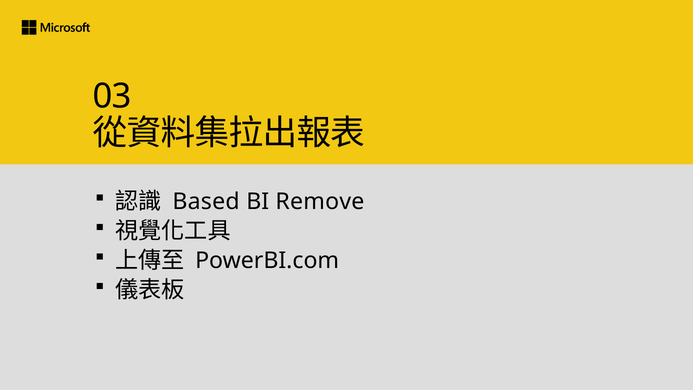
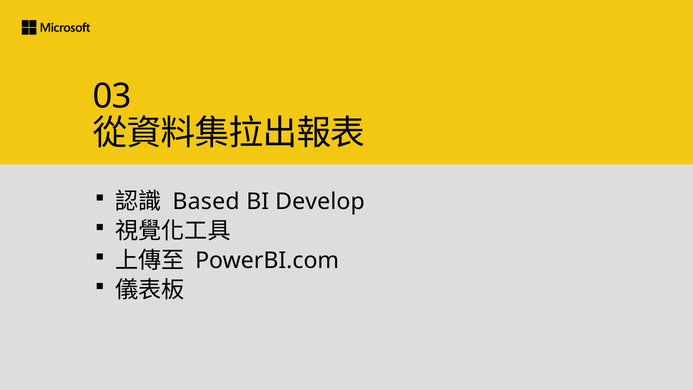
Remove: Remove -> Develop
